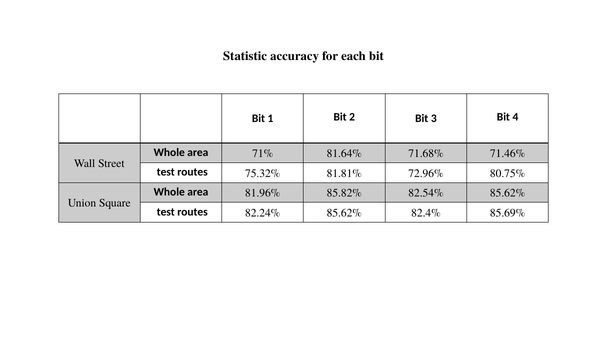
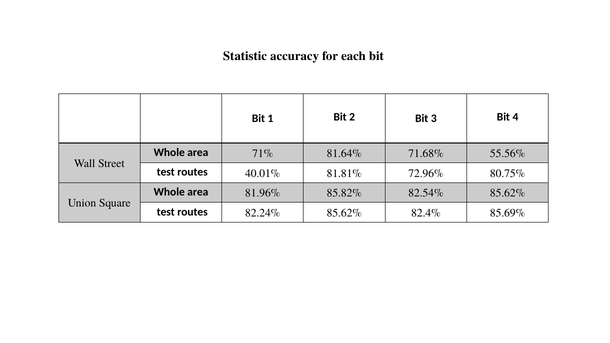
71.46%: 71.46% -> 55.56%
75.32%: 75.32% -> 40.01%
